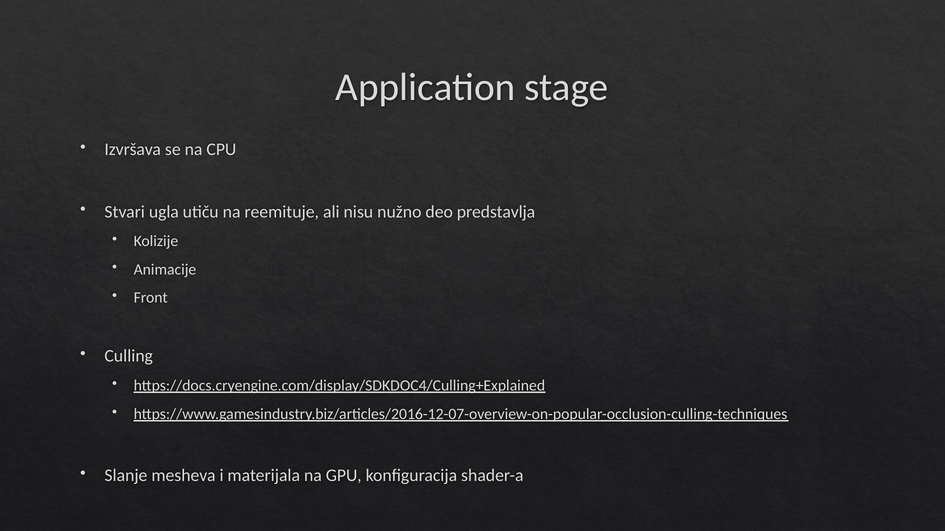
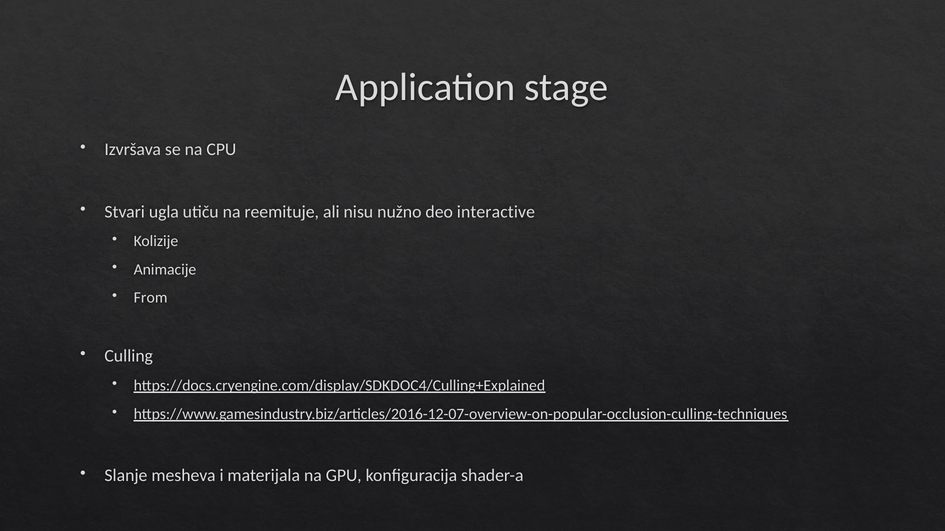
predstavlja: predstavlja -> interactive
Front: Front -> From
